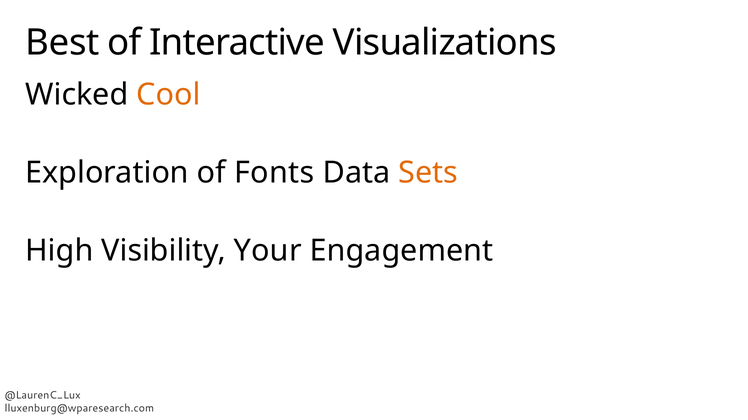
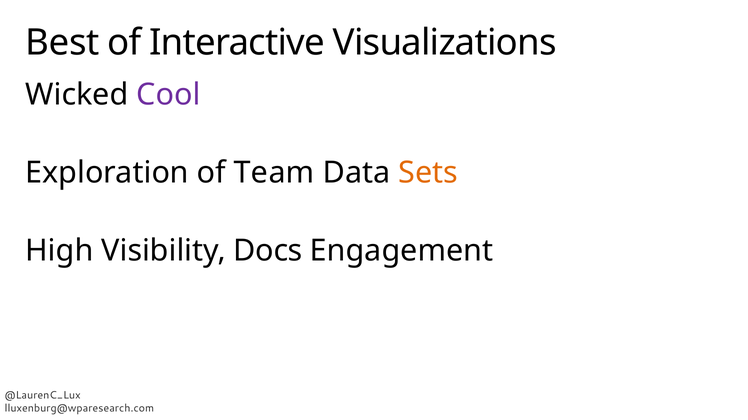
Cool colour: orange -> purple
Fonts: Fonts -> Team
Your: Your -> Docs
